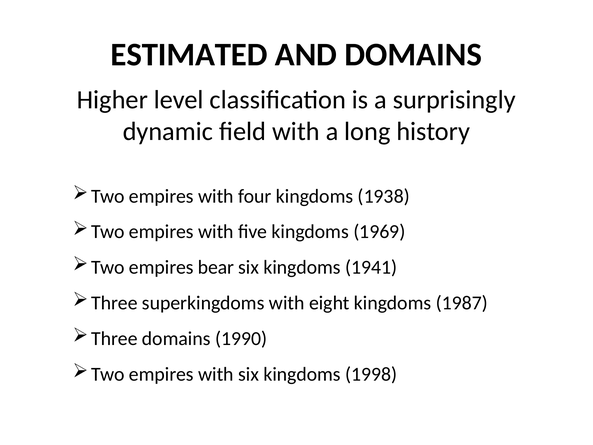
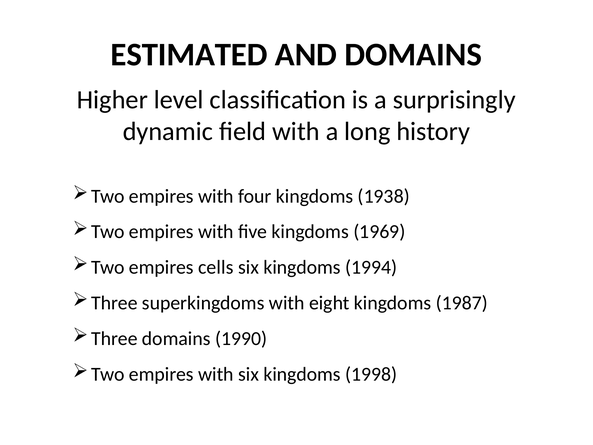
bear: bear -> cells
1941: 1941 -> 1994
